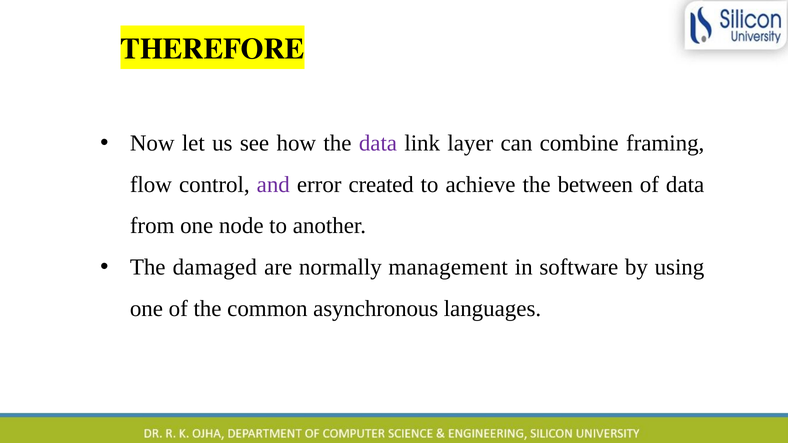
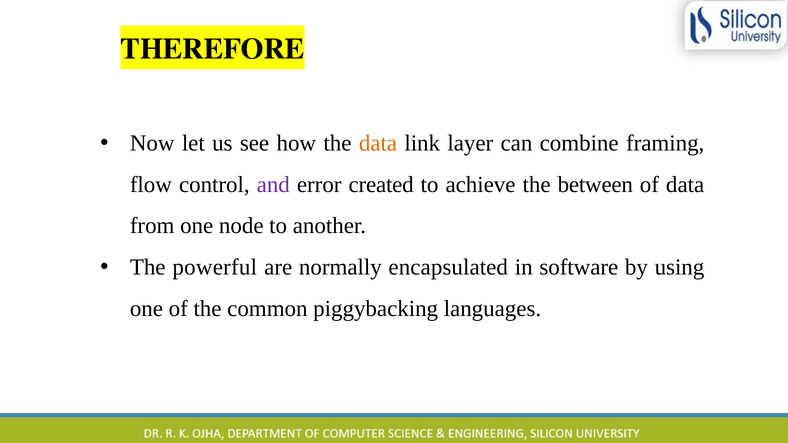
data at (378, 143) colour: purple -> orange
damaged: damaged -> powerful
management: management -> encapsulated
asynchronous: asynchronous -> piggybacking
